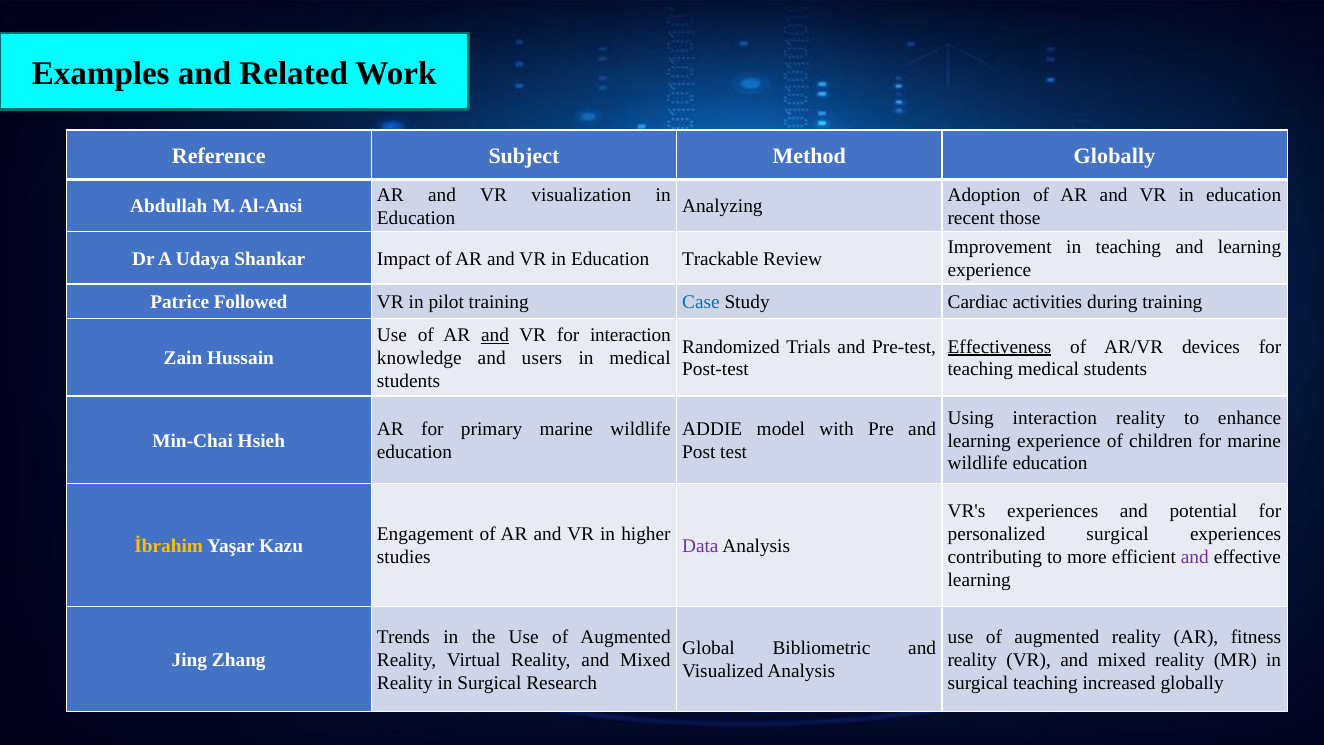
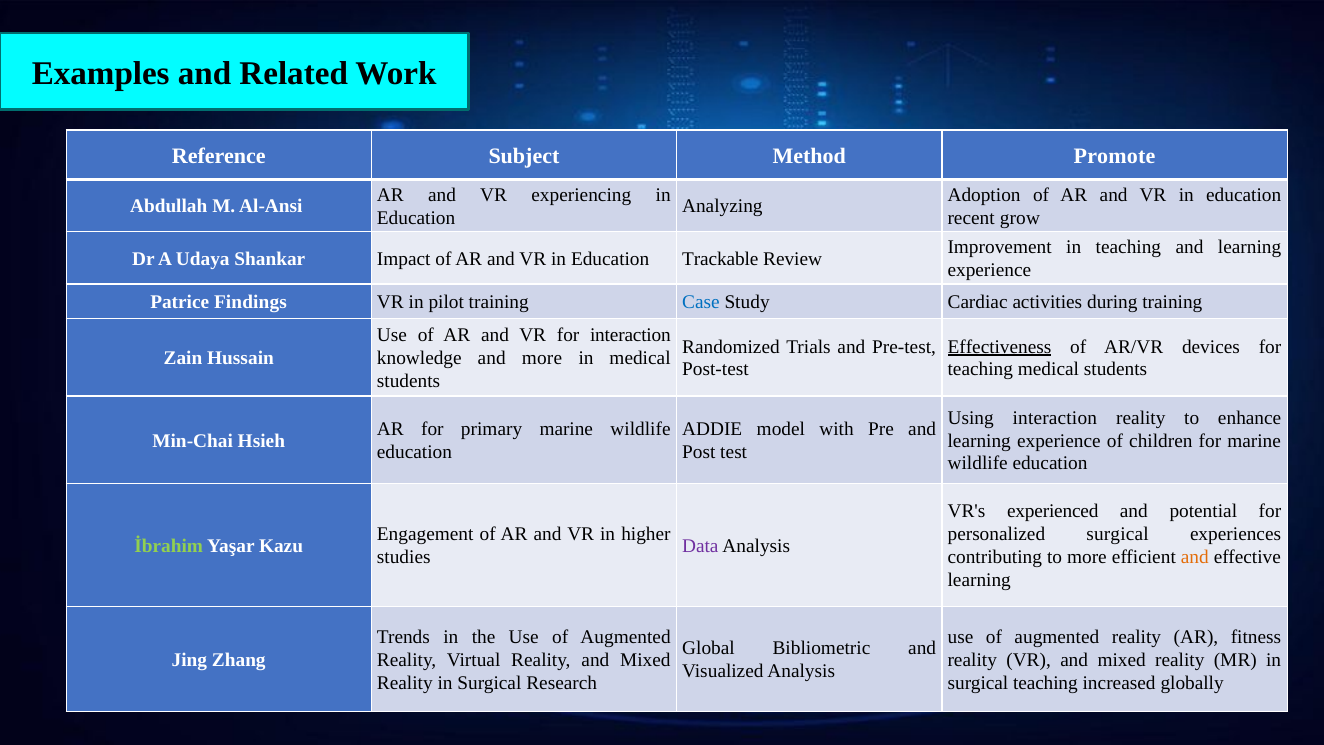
Method Globally: Globally -> Promote
visualization: visualization -> experiencing
those: those -> grow
Followed: Followed -> Findings
and at (495, 335) underline: present -> none
and users: users -> more
VR's experiences: experiences -> experienced
İbrahim colour: yellow -> light green
and at (1195, 557) colour: purple -> orange
